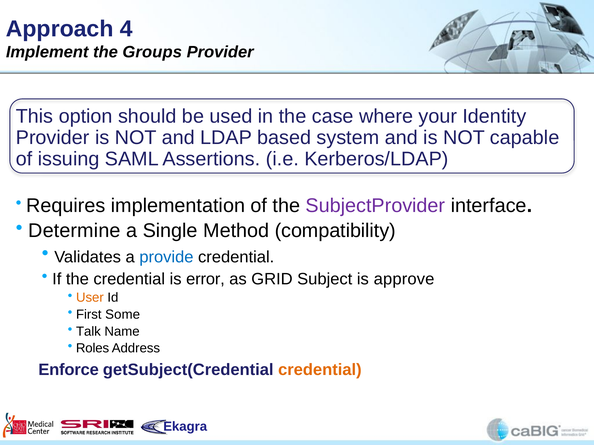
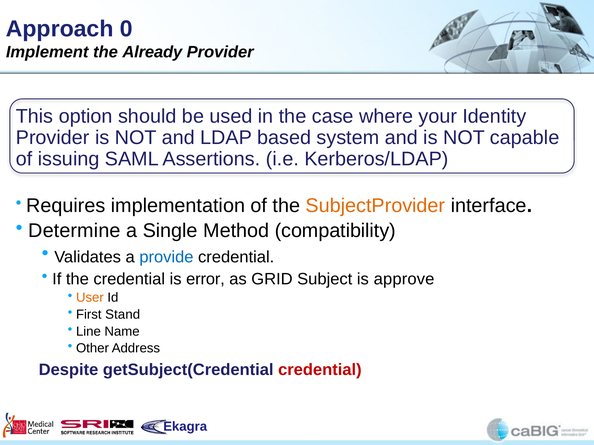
4: 4 -> 0
Groups: Groups -> Already
SubjectProvider colour: purple -> orange
Some: Some -> Stand
Talk: Talk -> Line
Roles: Roles -> Other
Enforce: Enforce -> Despite
credential at (320, 370) colour: orange -> red
